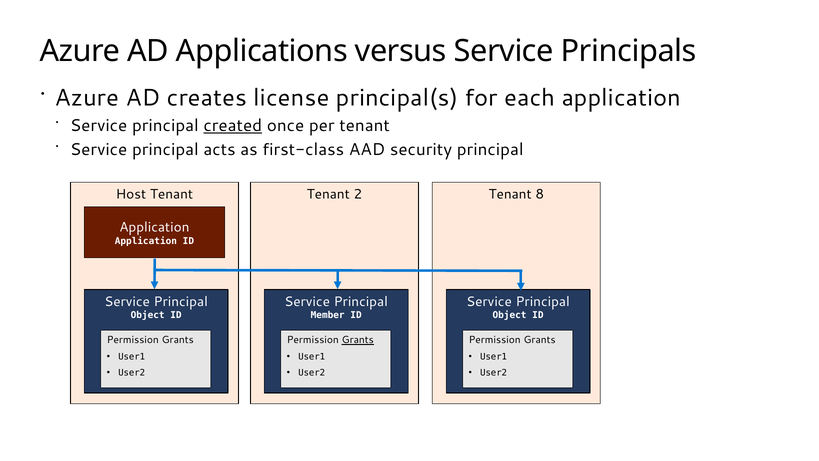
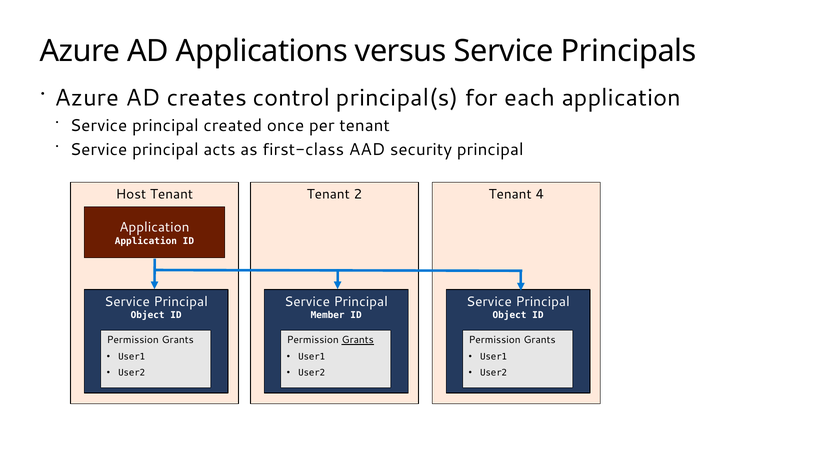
license: license -> control
created underline: present -> none
8: 8 -> 4
